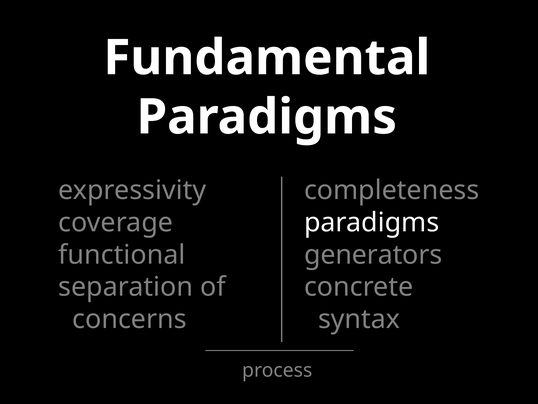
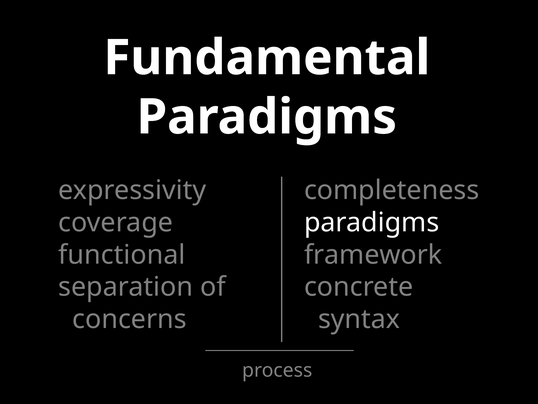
generators: generators -> framework
